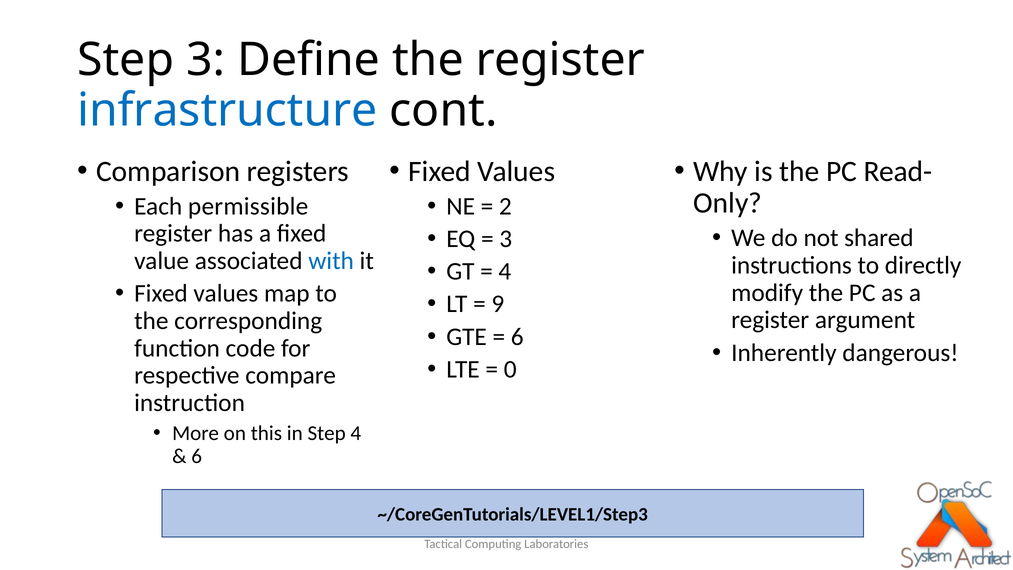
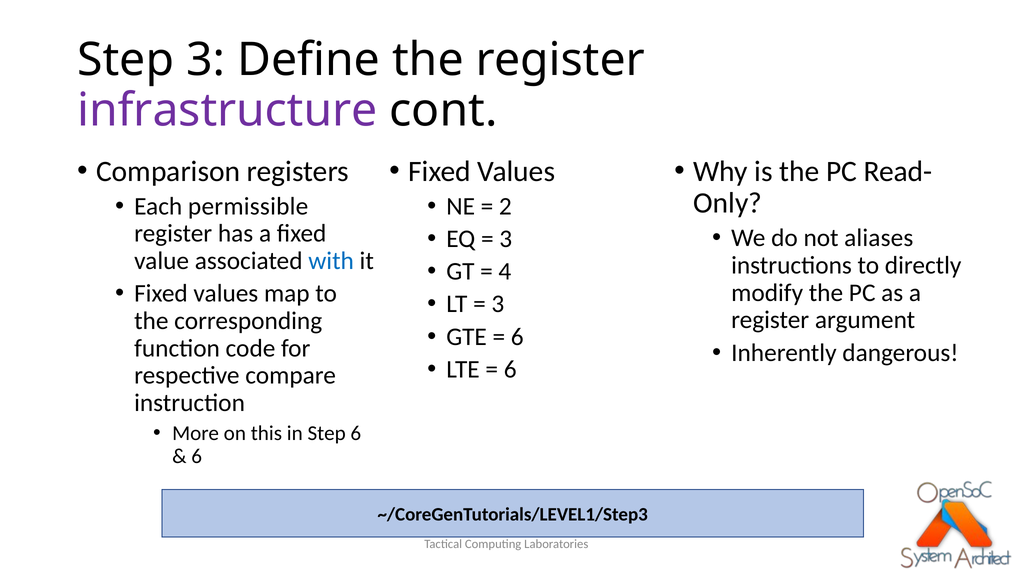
infrastructure colour: blue -> purple
shared: shared -> aliases
9 at (498, 304): 9 -> 3
0 at (510, 369): 0 -> 6
Step 4: 4 -> 6
